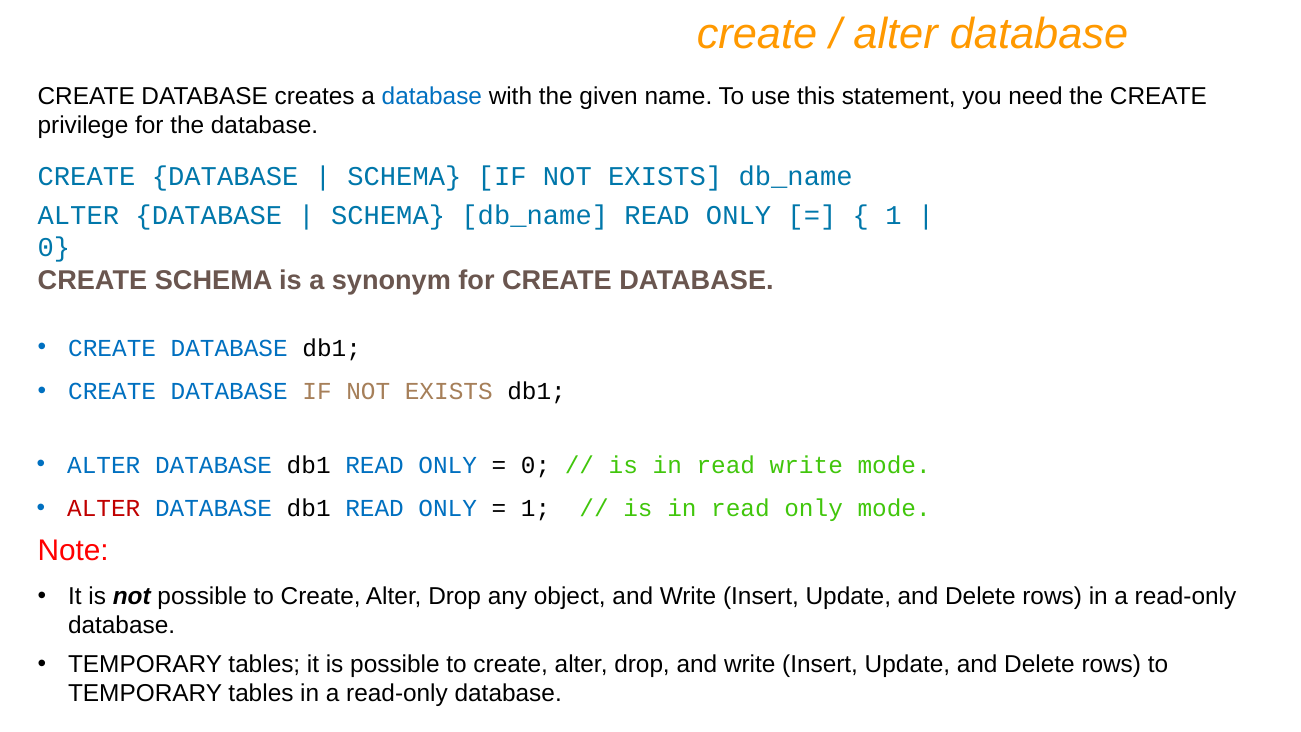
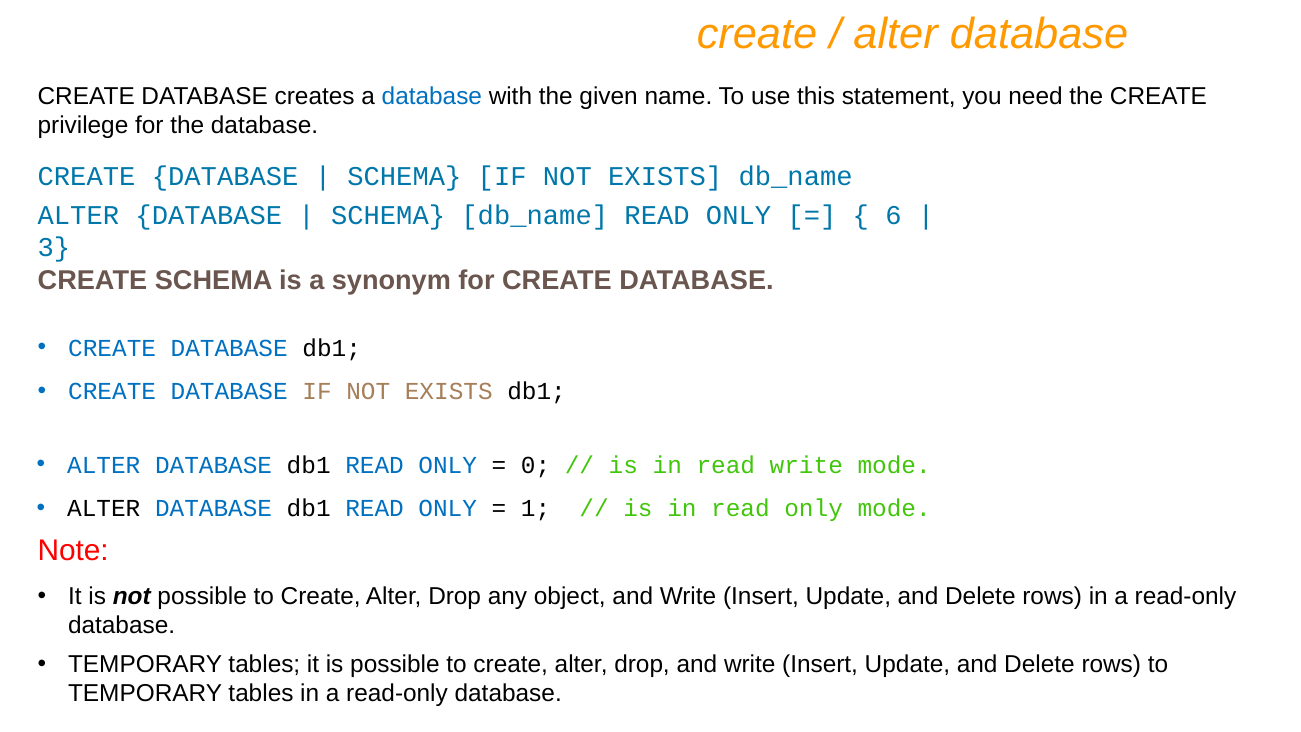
1 at (894, 215): 1 -> 6
0 at (54, 248): 0 -> 3
ALTER at (104, 509) colour: red -> black
